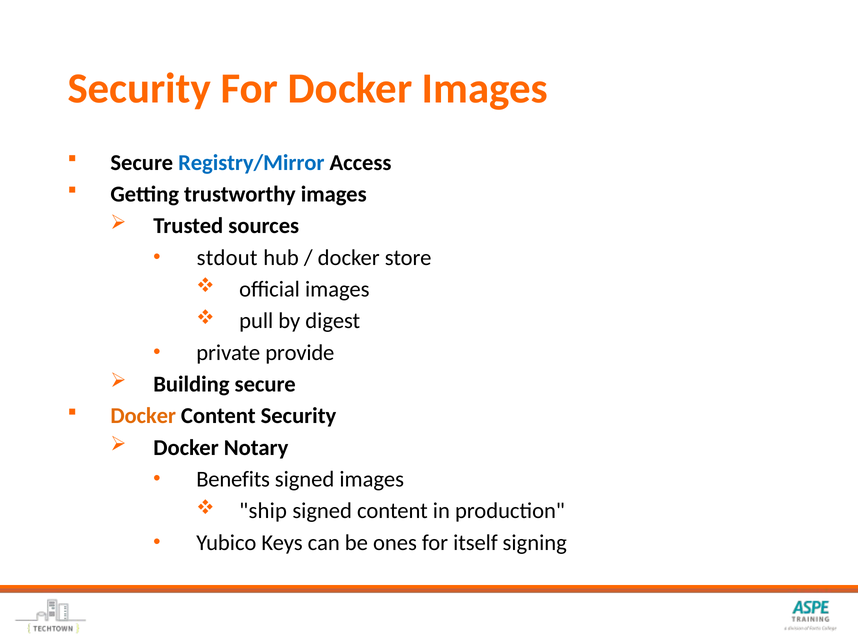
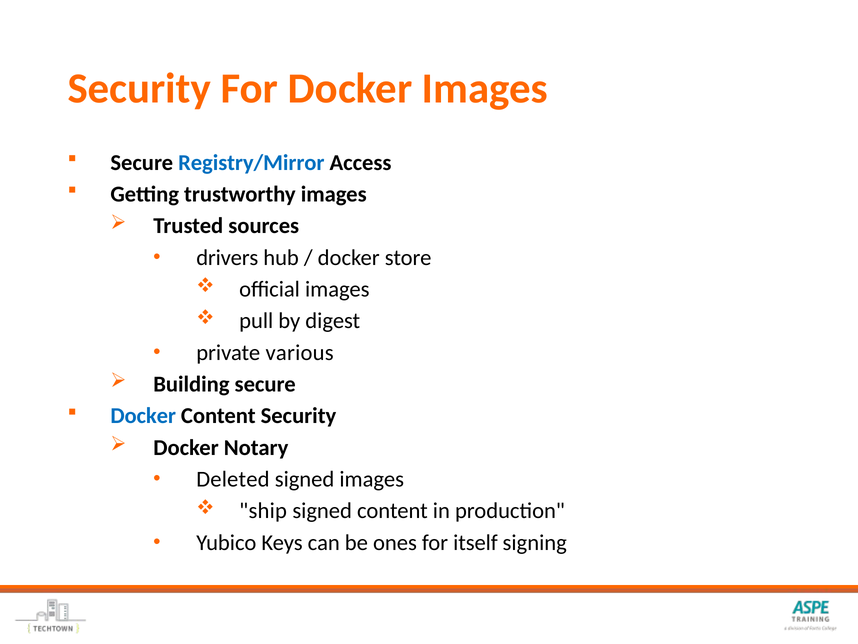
stdout: stdout -> drivers
provide: provide -> various
Docker at (143, 416) colour: orange -> blue
Benefits: Benefits -> Deleted
